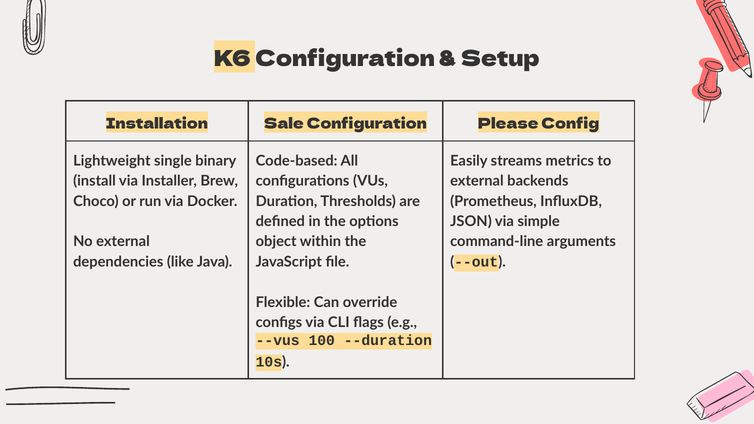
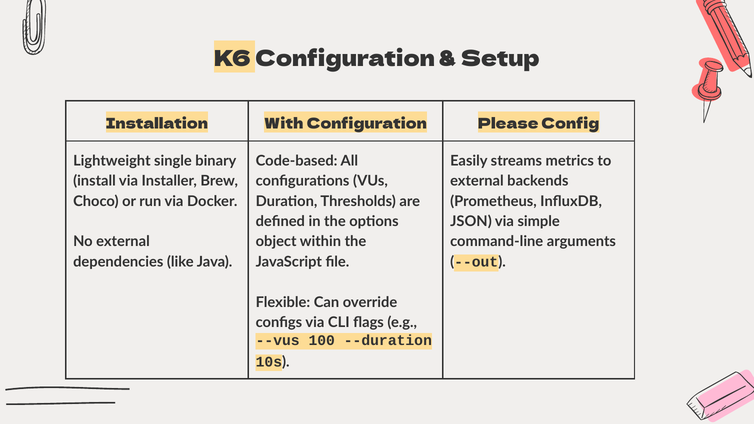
Sale: Sale -> With
